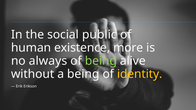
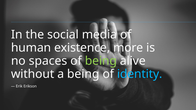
public: public -> media
always: always -> spaces
identity colour: yellow -> light blue
